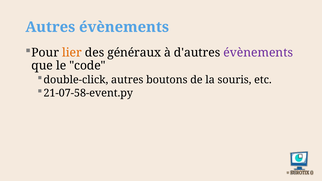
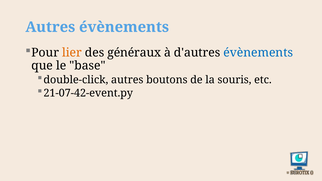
évènements at (258, 53) colour: purple -> blue
code: code -> base
21-07-58-event.py: 21-07-58-event.py -> 21-07-42-event.py
